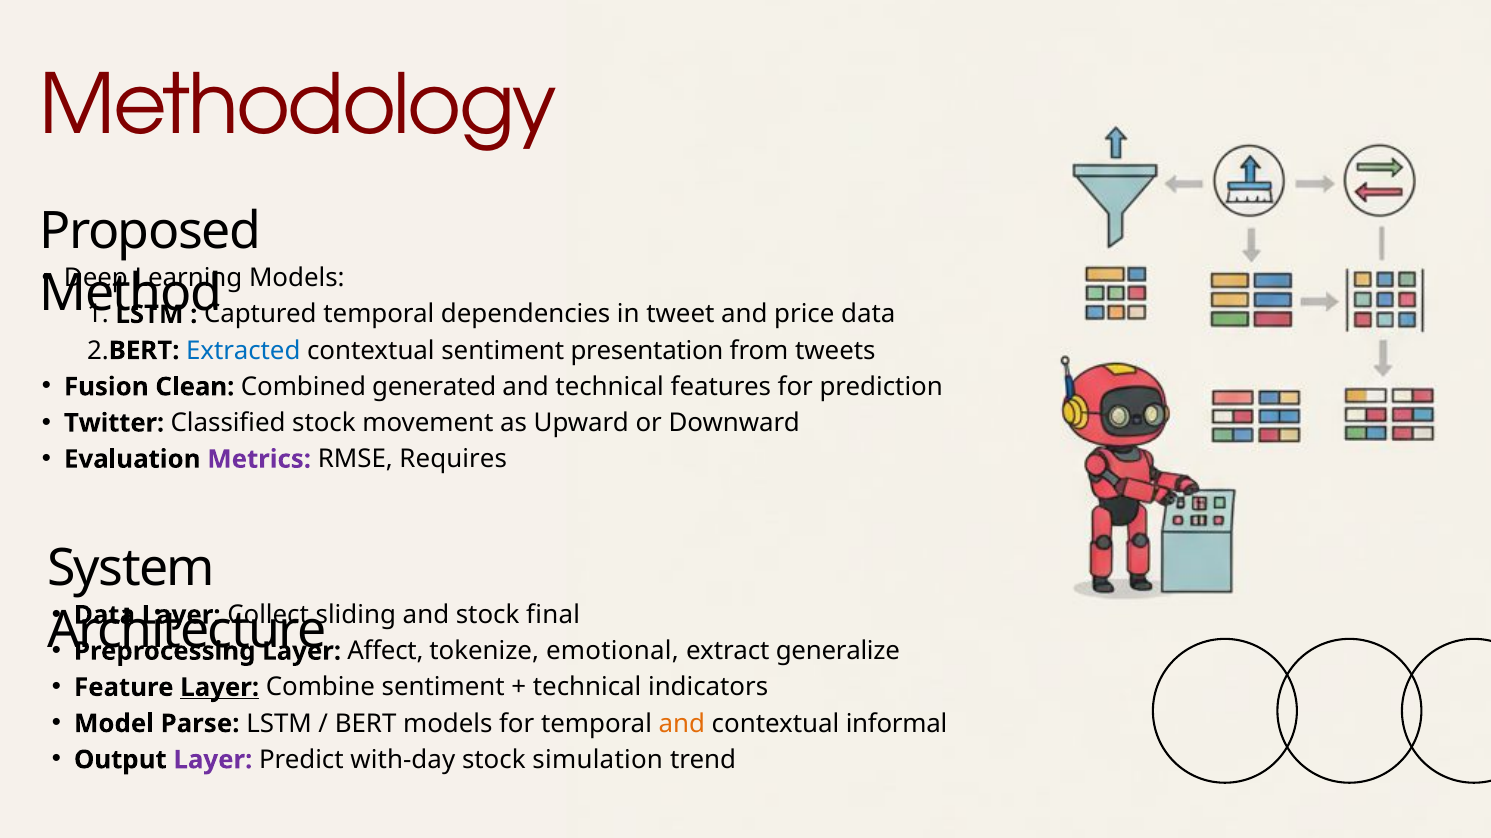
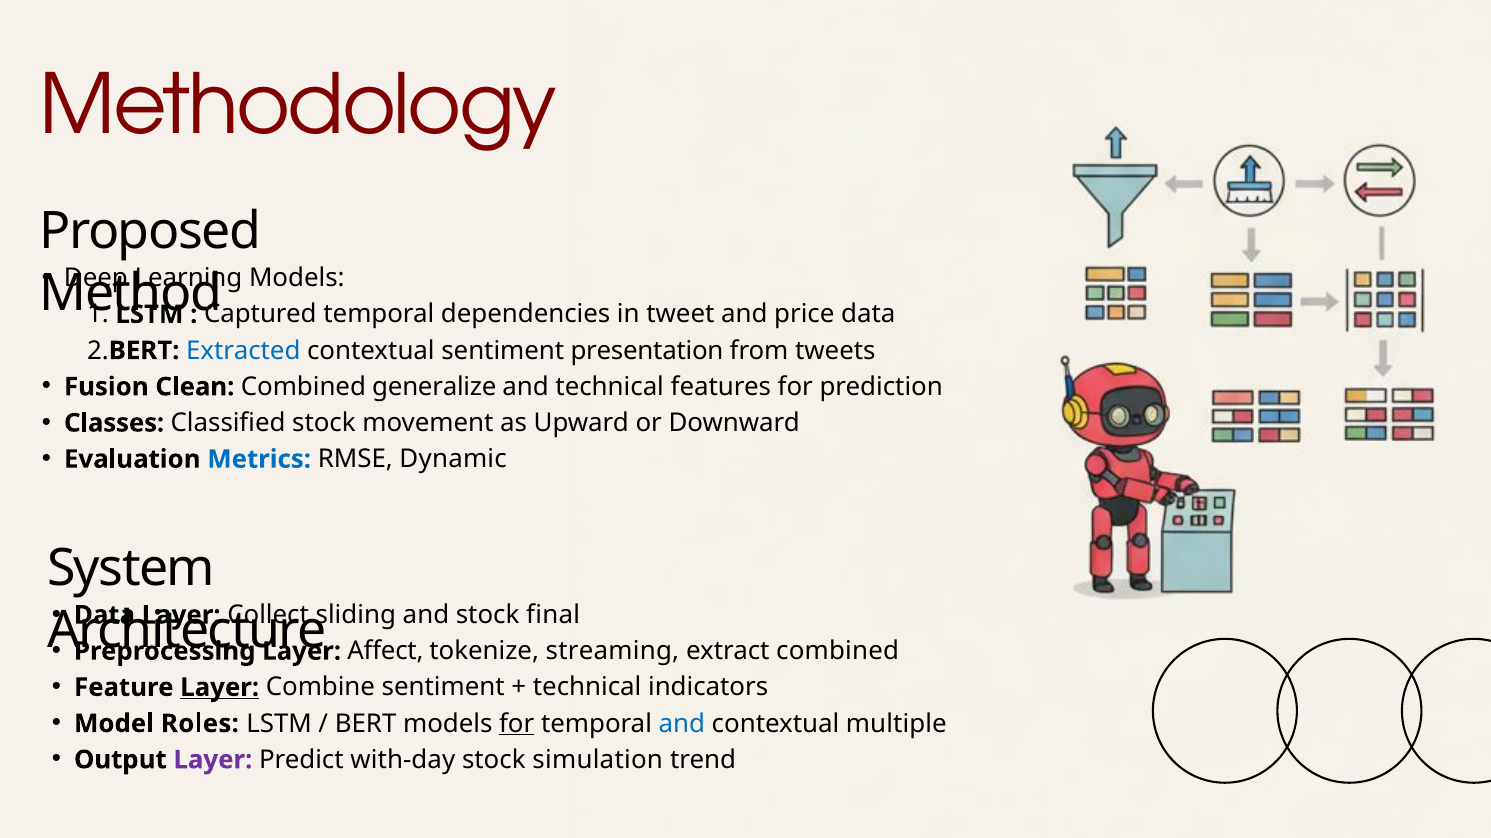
generated: generated -> generalize
Twitter: Twitter -> Classes
Metrics colour: purple -> blue
Requires: Requires -> Dynamic
emotional: emotional -> streaming
extract generalize: generalize -> combined
Parse: Parse -> Roles
for at (517, 724) underline: none -> present
and at (682, 724) colour: orange -> blue
informal: informal -> multiple
